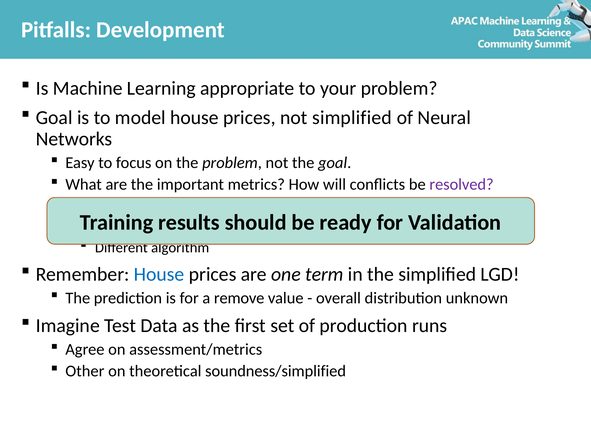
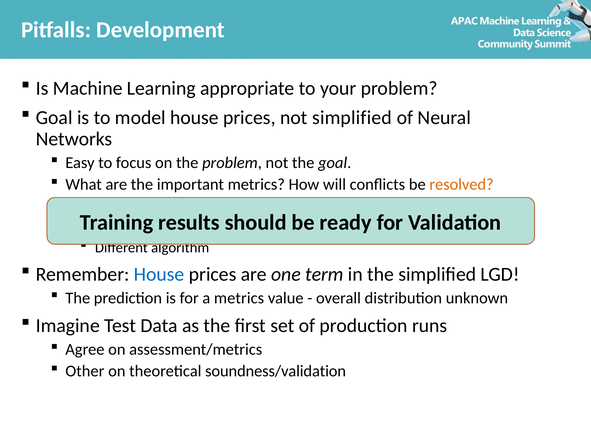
resolved colour: purple -> orange
a remove: remove -> metrics
soundness/simplified: soundness/simplified -> soundness/validation
